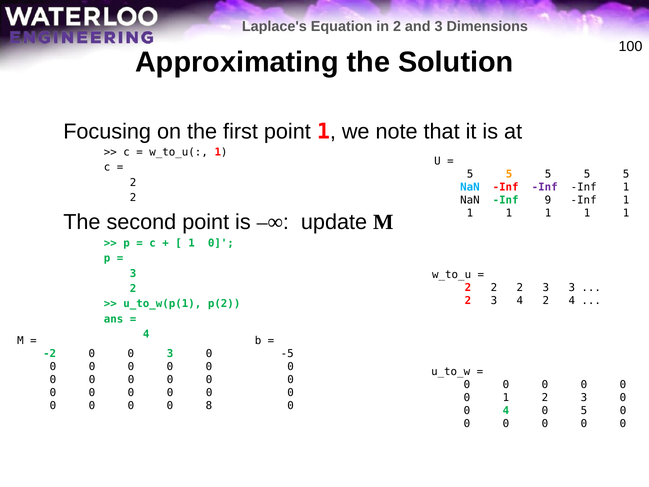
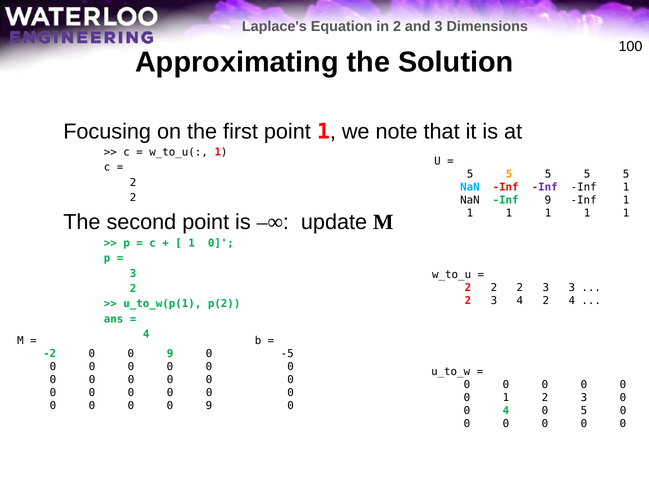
-2 0 0 3: 3 -> 9
0 0 0 8: 8 -> 9
